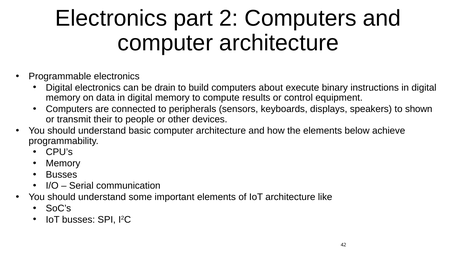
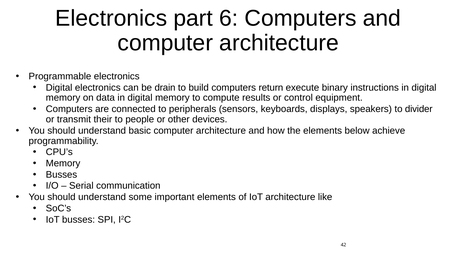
2: 2 -> 6
about: about -> return
shown: shown -> divider
